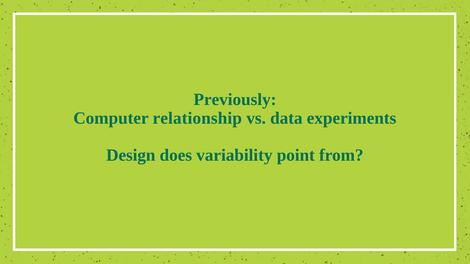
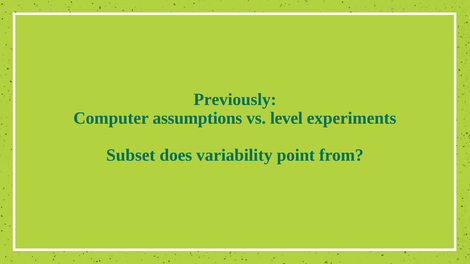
relationship: relationship -> assumptions
data: data -> level
Design: Design -> Subset
